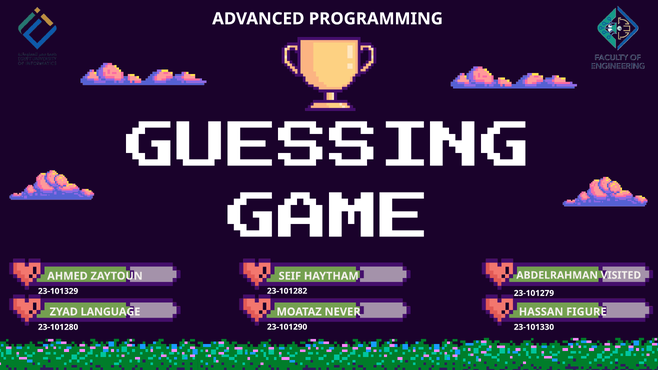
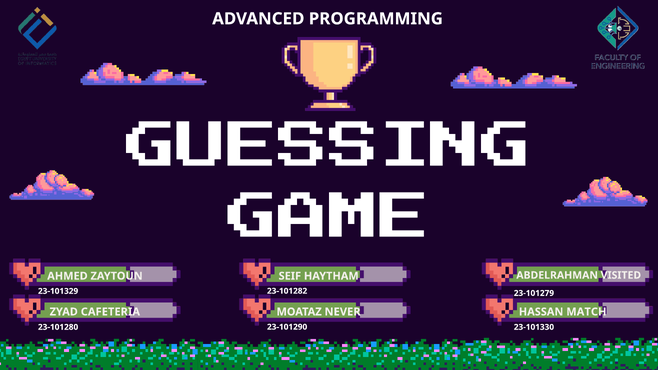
LANGUAGE: LANGUAGE -> CAFETERIA
FIGURE: FIGURE -> MATCH
